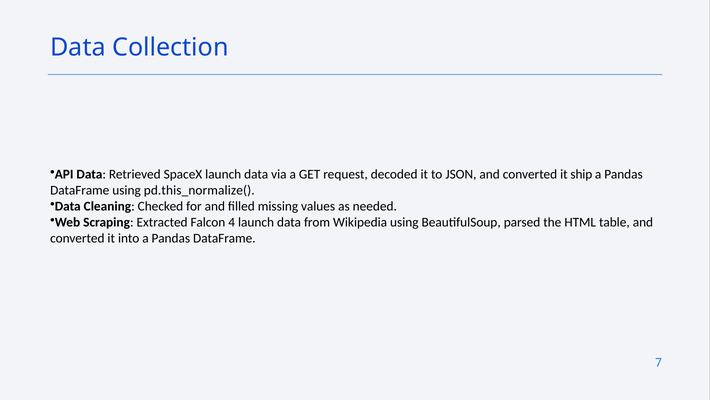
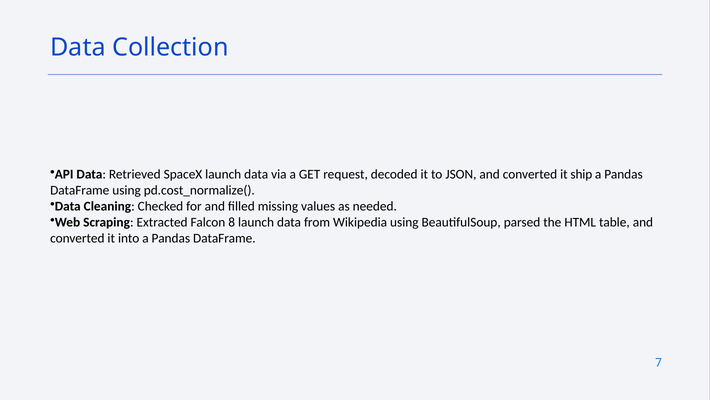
pd.this_normalize(: pd.this_normalize( -> pd.cost_normalize(
4: 4 -> 8
